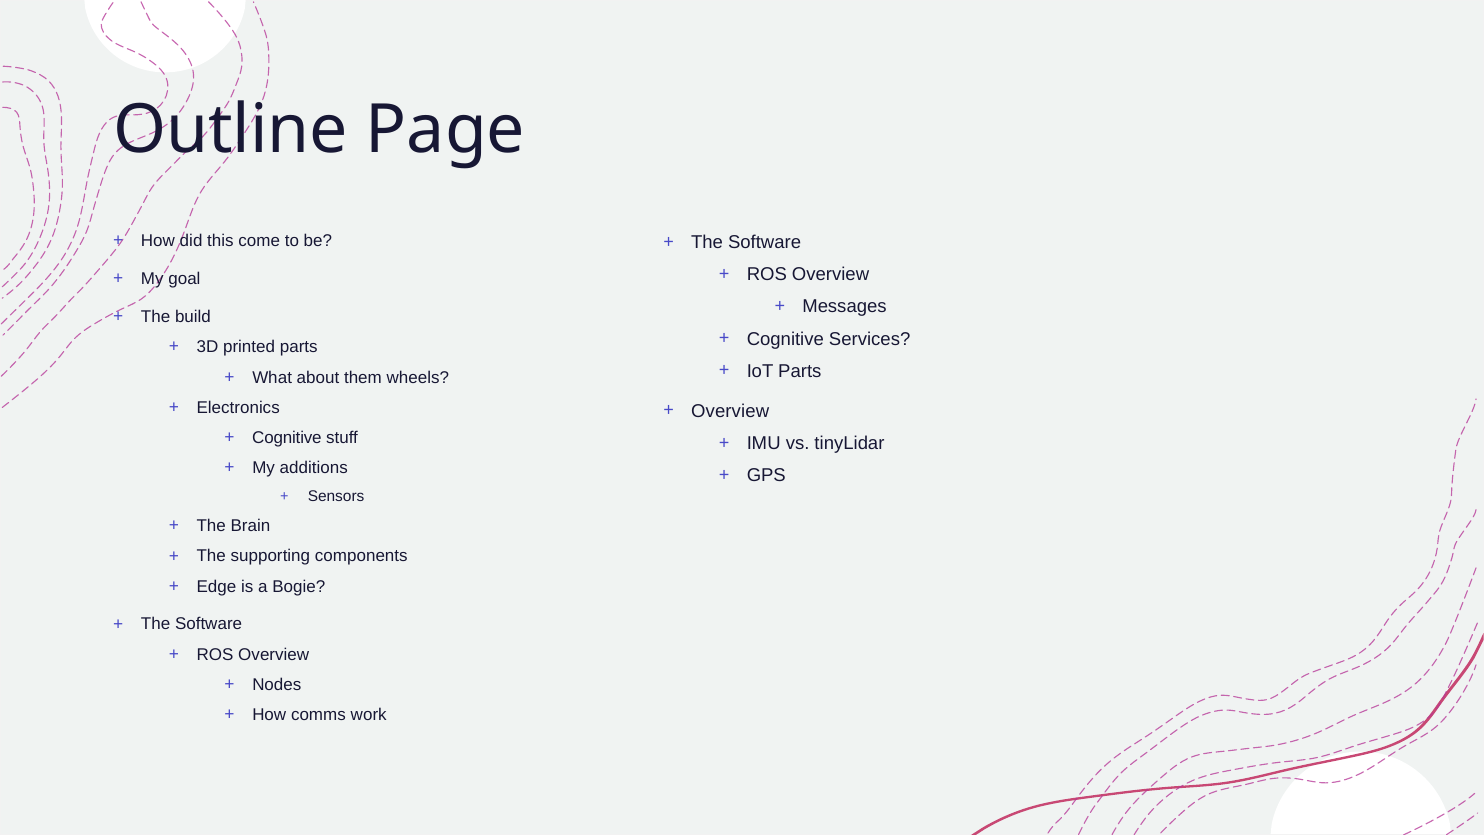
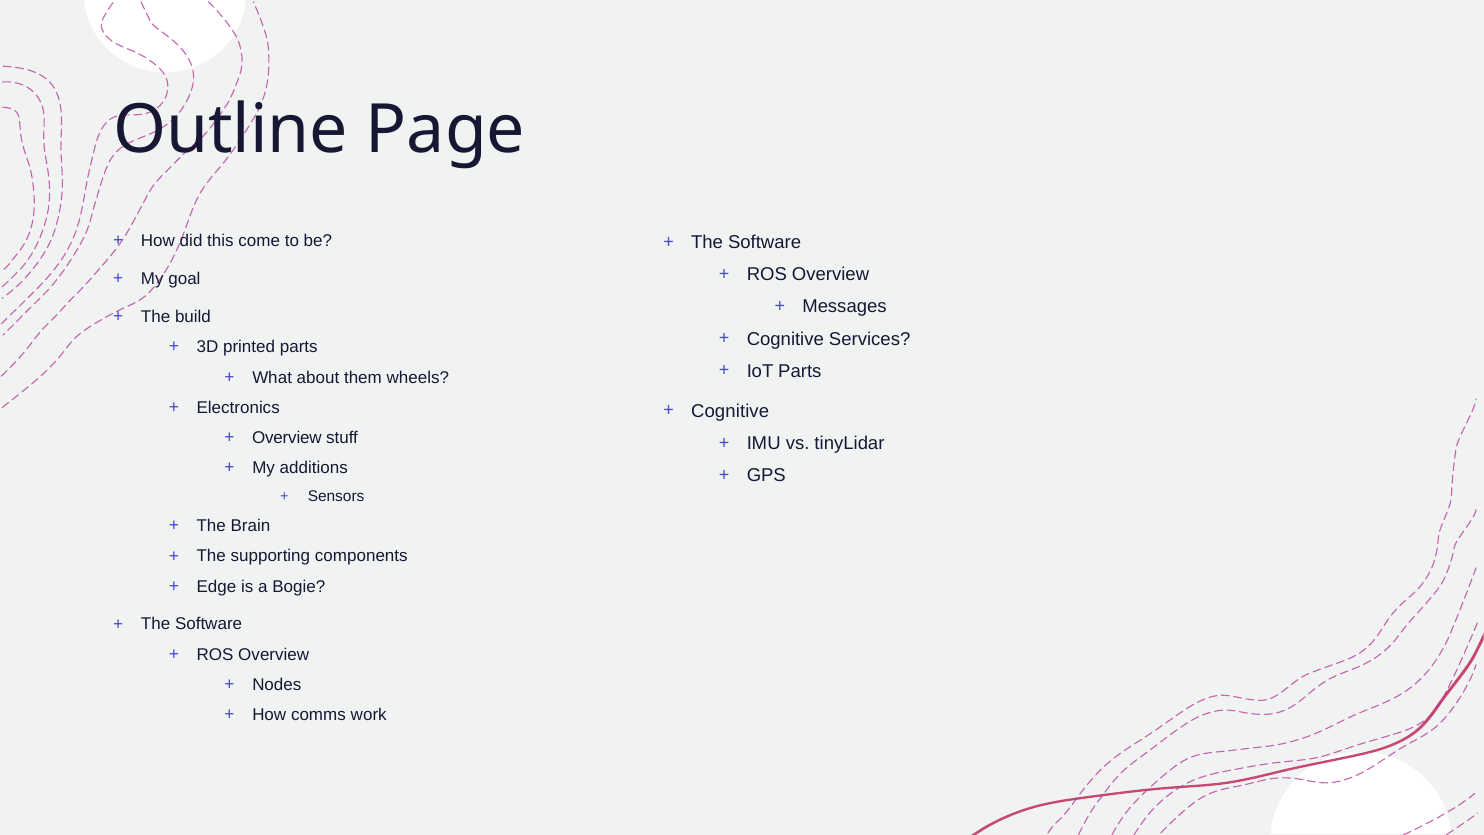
Overview at (730, 411): Overview -> Cognitive
Cognitive at (287, 438): Cognitive -> Overview
